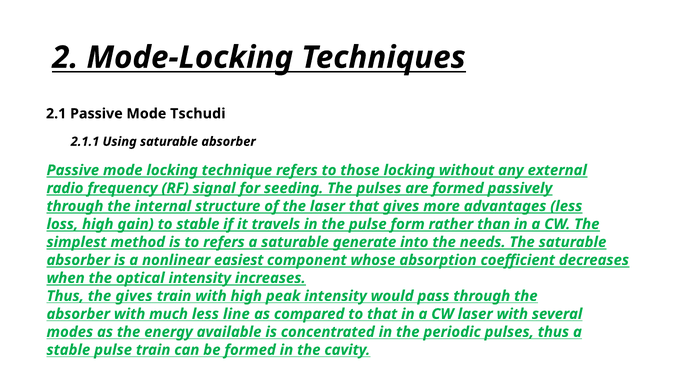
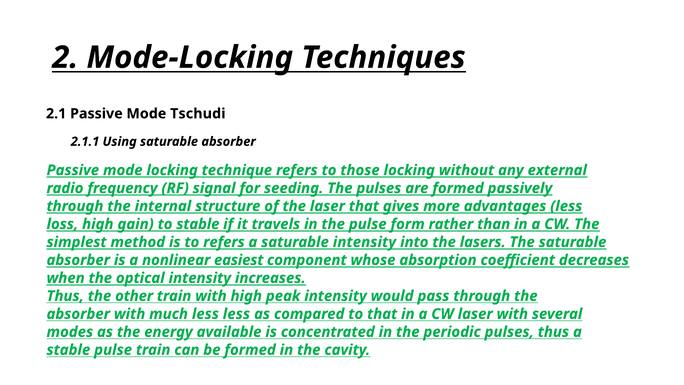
saturable generate: generate -> intensity
needs: needs -> lasers
the gives: gives -> other
less line: line -> less
